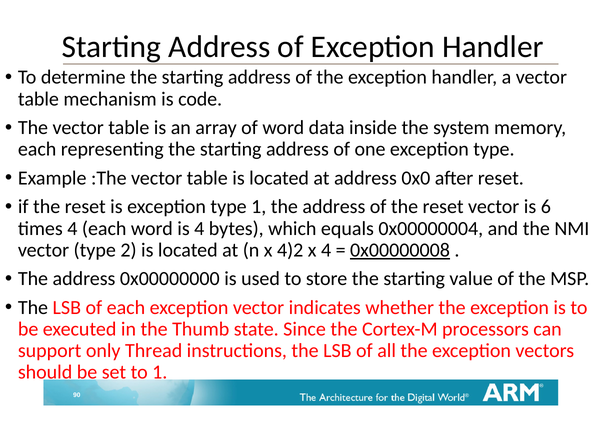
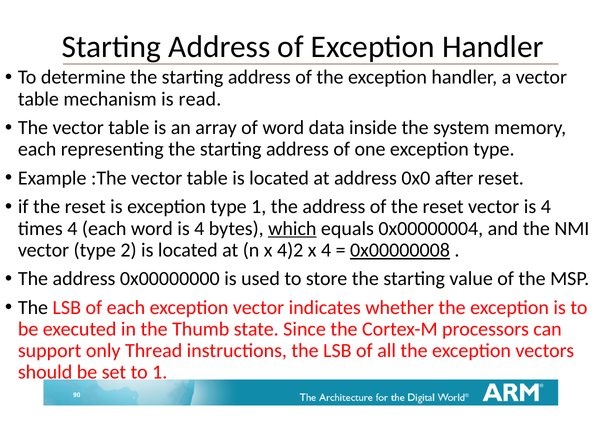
code: code -> read
vector is 6: 6 -> 4
which underline: none -> present
